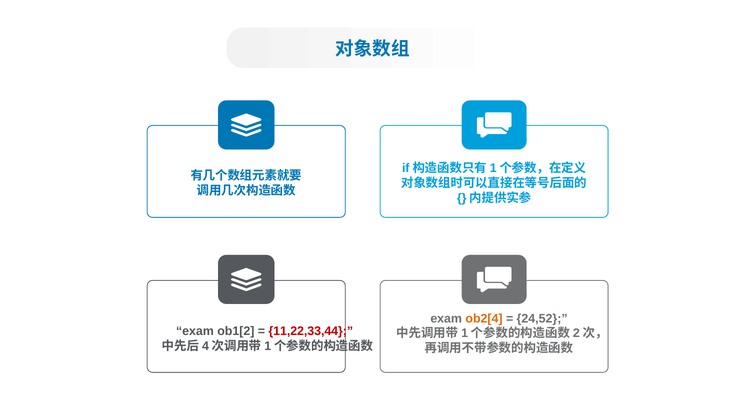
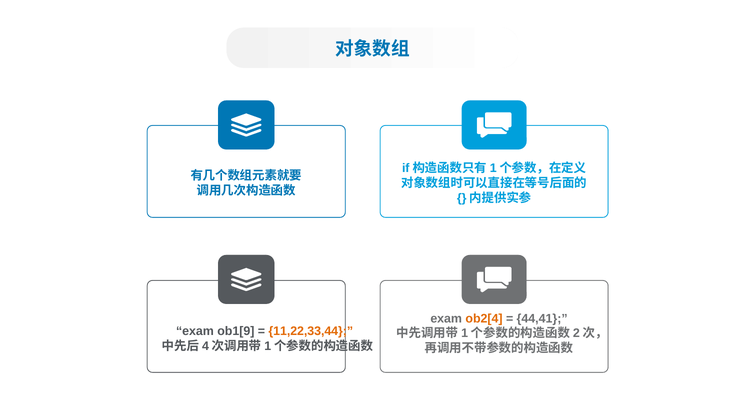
24,52: 24,52 -> 44,41
ob1[2: ob1[2 -> ob1[9
11,22,33,44 colour: red -> orange
